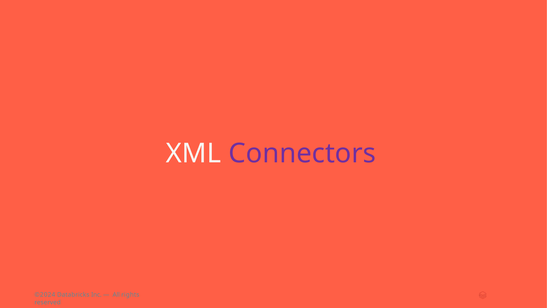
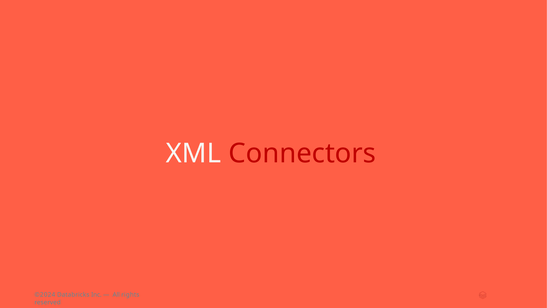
Connectors colour: purple -> red
